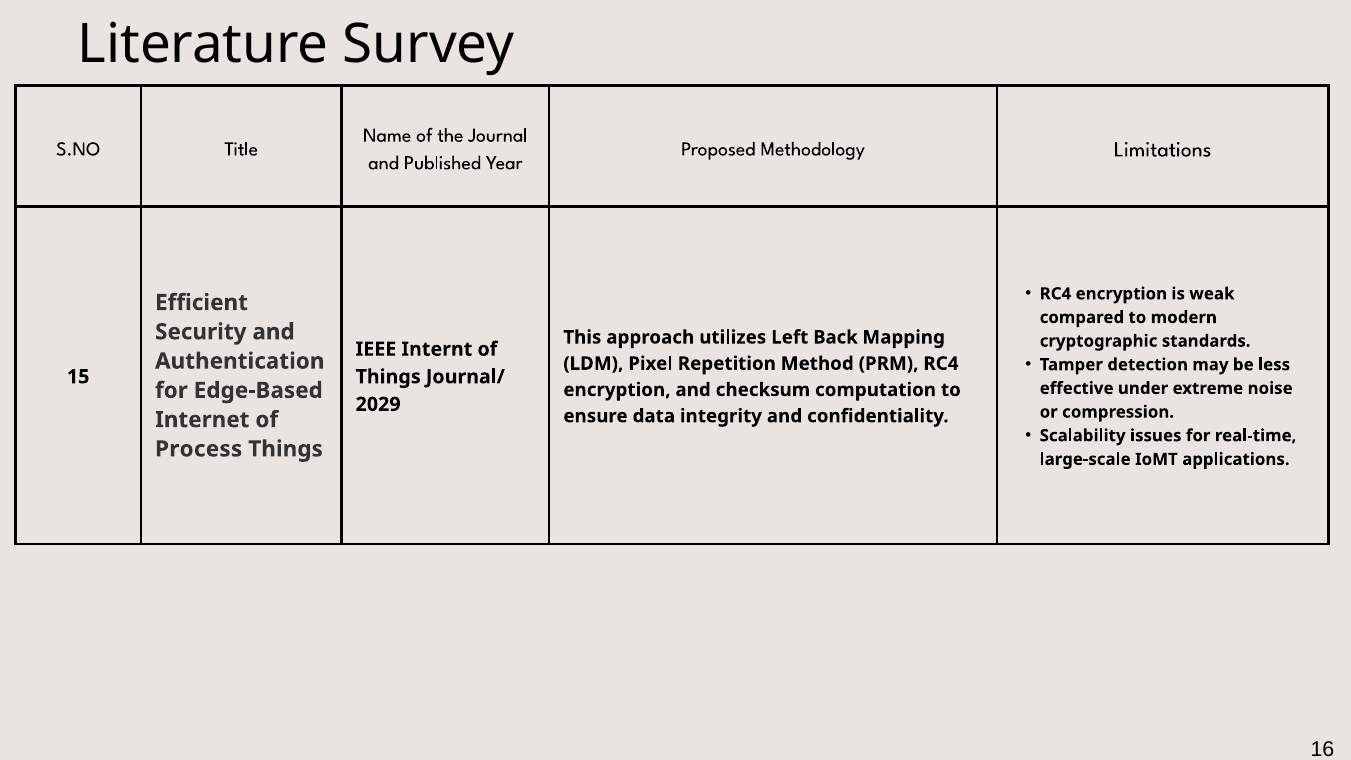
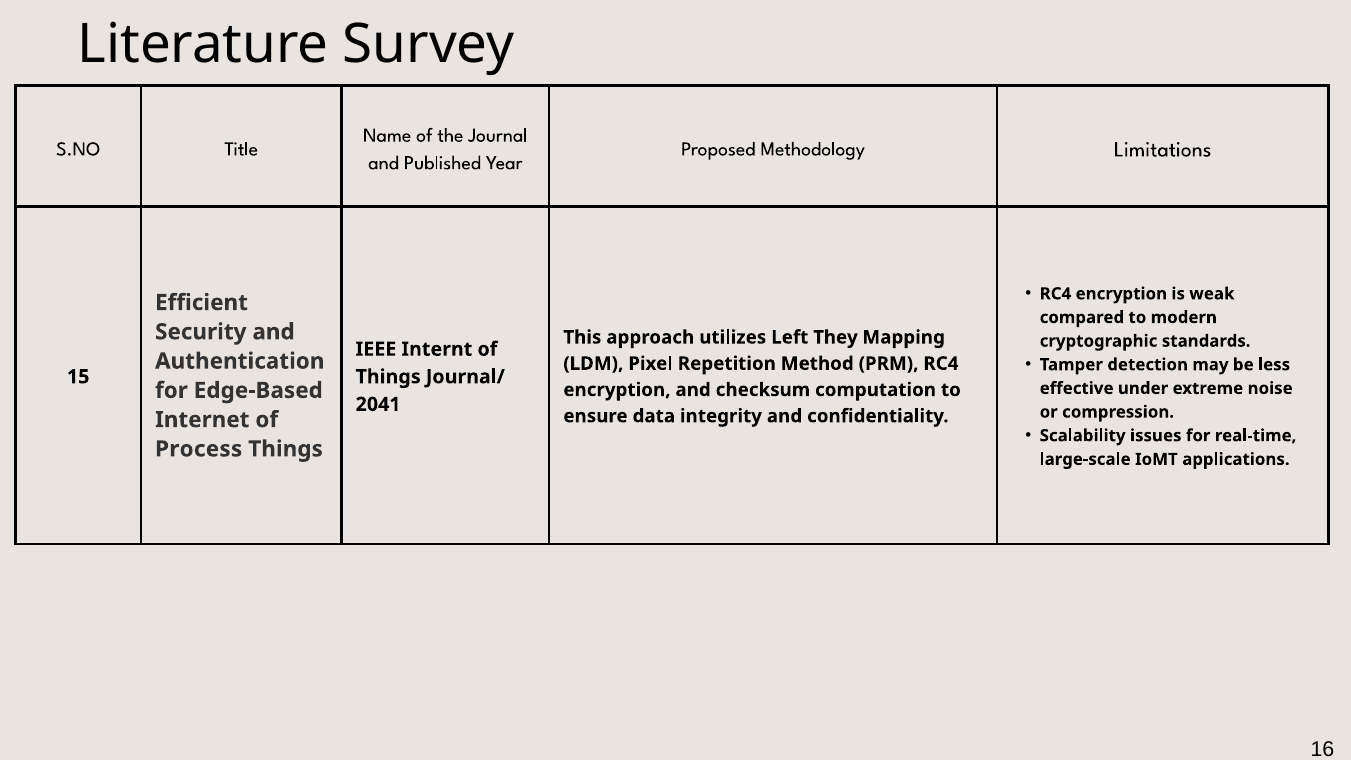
Back: Back -> They
2029: 2029 -> 2041
